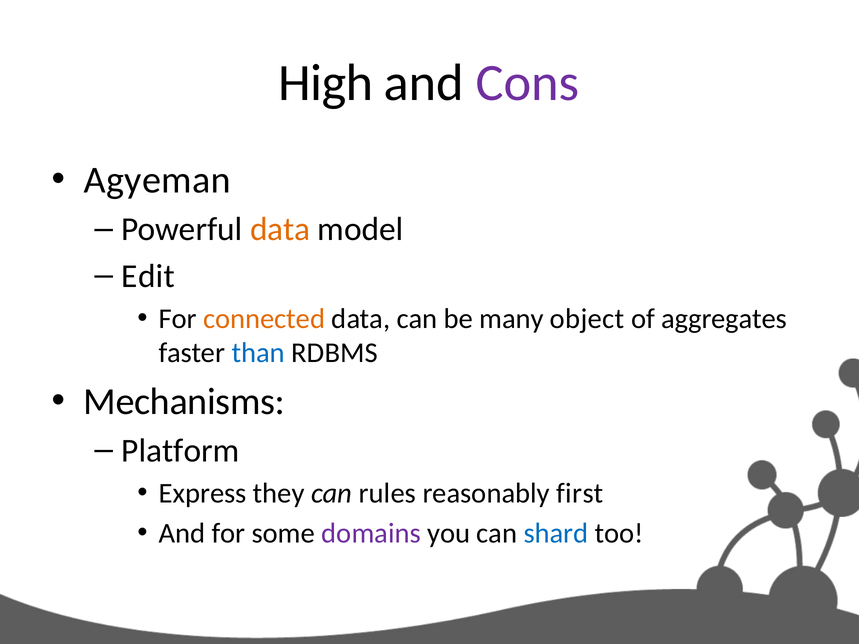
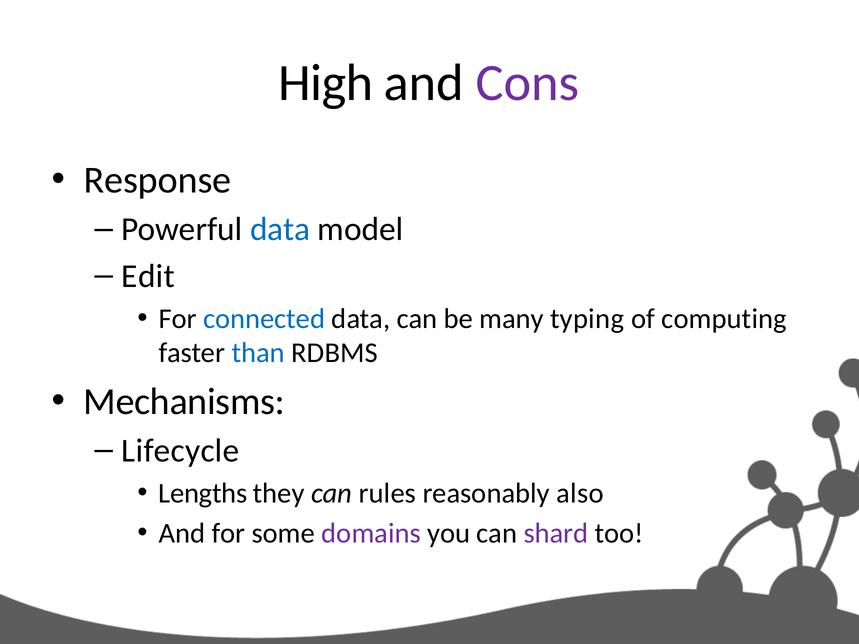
Agyeman: Agyeman -> Response
data at (280, 229) colour: orange -> blue
connected colour: orange -> blue
object: object -> typing
aggregates: aggregates -> computing
Platform: Platform -> Lifecycle
Express: Express -> Lengths
first: first -> also
shard colour: blue -> purple
